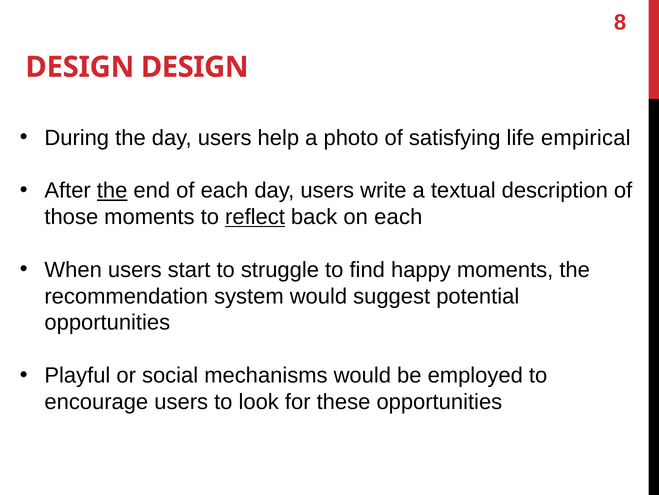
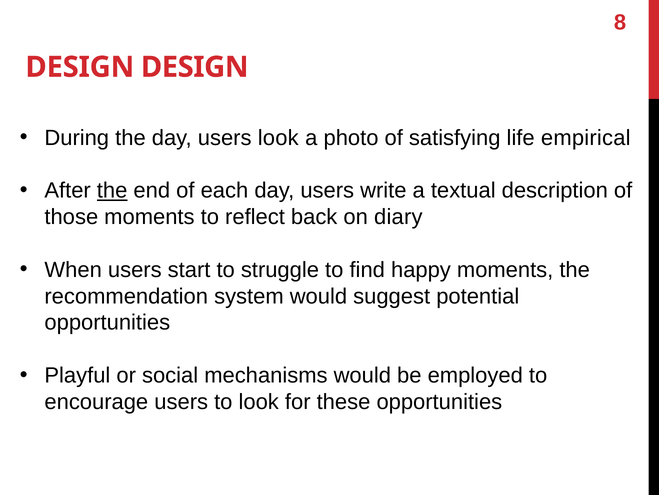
users help: help -> look
reflect underline: present -> none
on each: each -> diary
